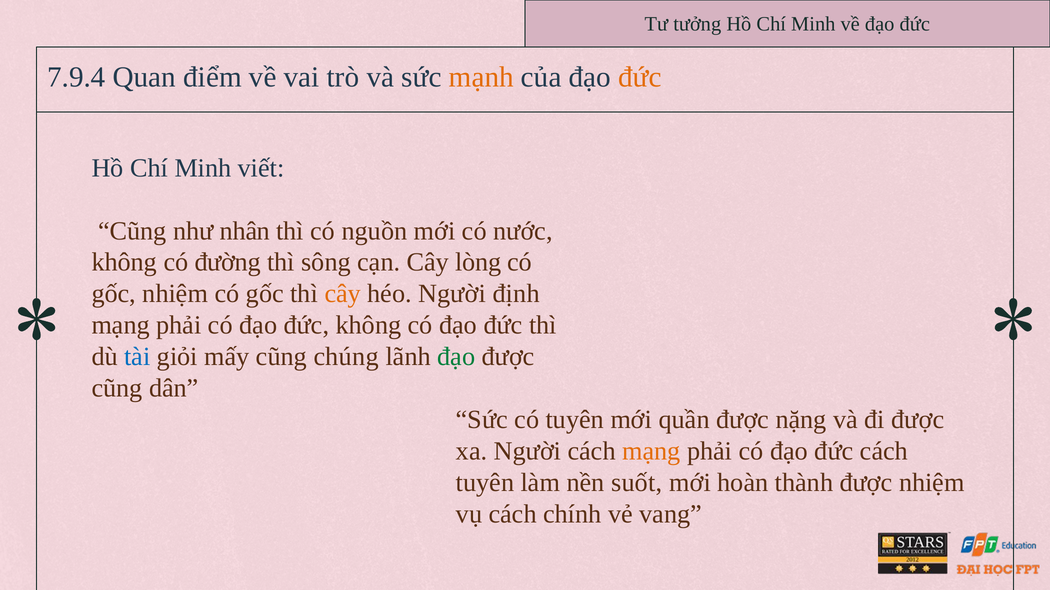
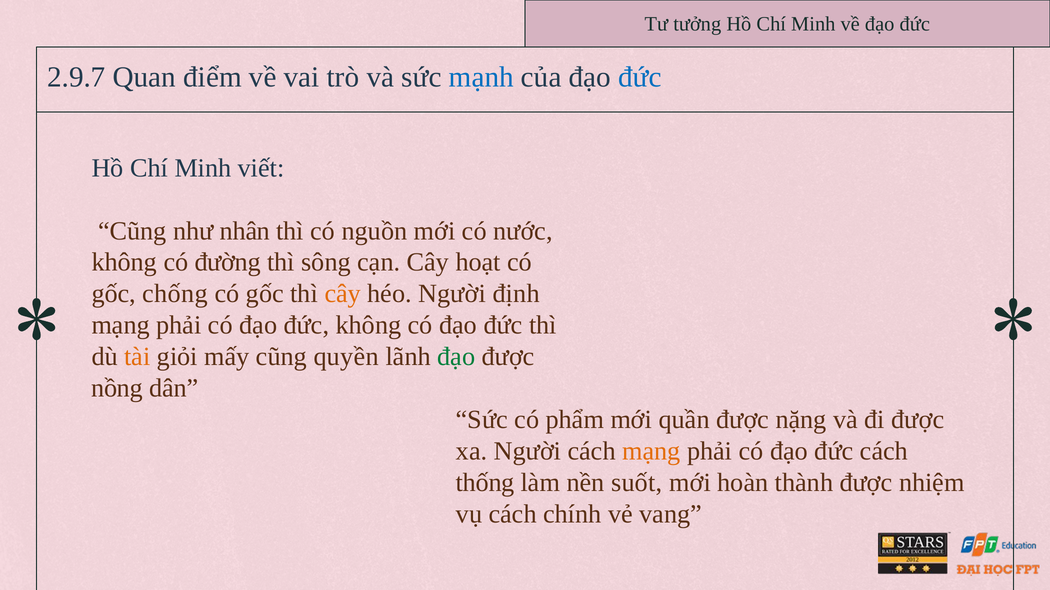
7.9.4: 7.9.4 -> 2.9.7
mạnh colour: orange -> blue
đức at (640, 77) colour: orange -> blue
lòng: lòng -> hoạt
gốc nhiệm: nhiệm -> chống
tài colour: blue -> orange
chúng: chúng -> quyền
cũng at (117, 389): cũng -> nồng
có tuyên: tuyên -> phẩm
tuyên at (485, 483): tuyên -> thống
